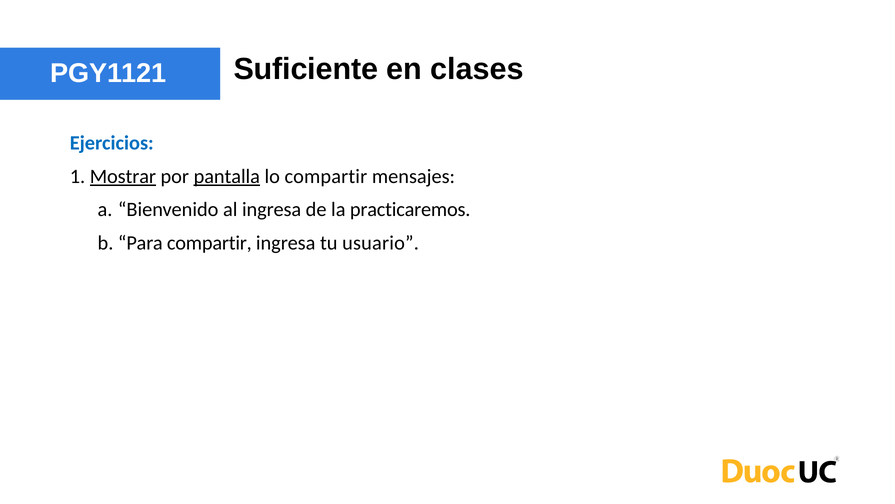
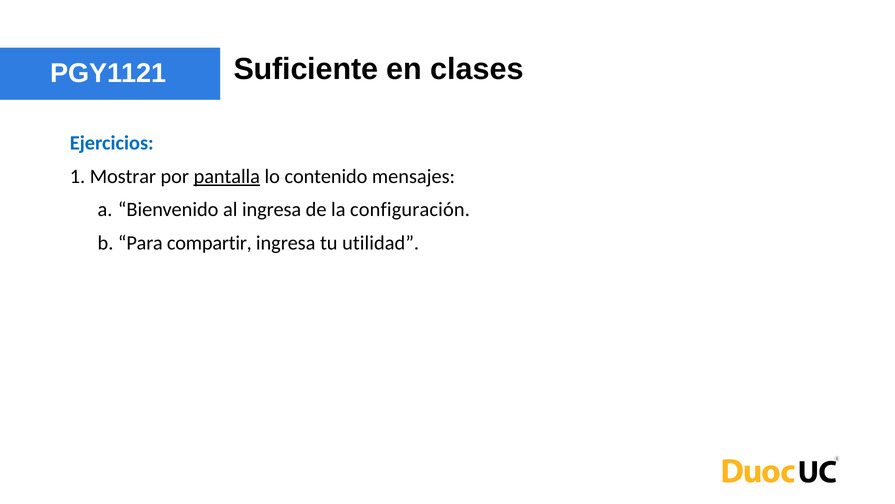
Mostrar underline: present -> none
lo compartir: compartir -> contenido
practicaremos: practicaremos -> configuración
usuario: usuario -> utilidad
